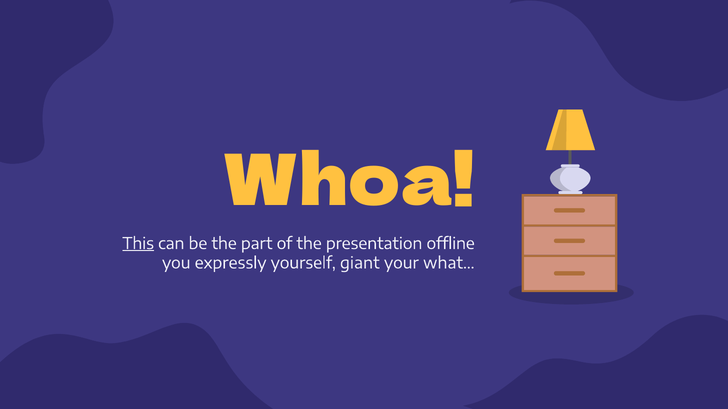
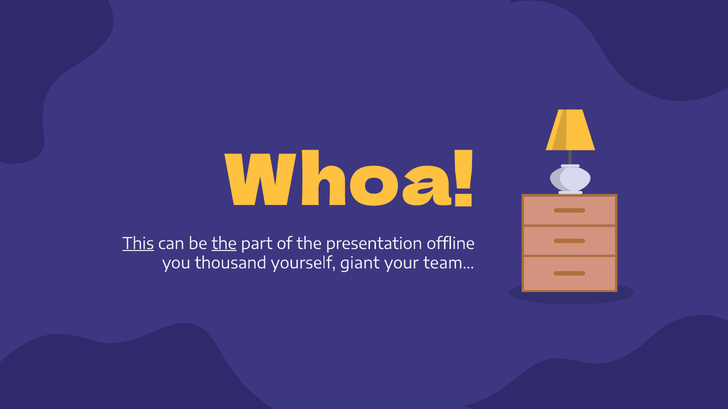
the at (224, 244) underline: none -> present
expressly: expressly -> thousand
what…: what… -> team…
